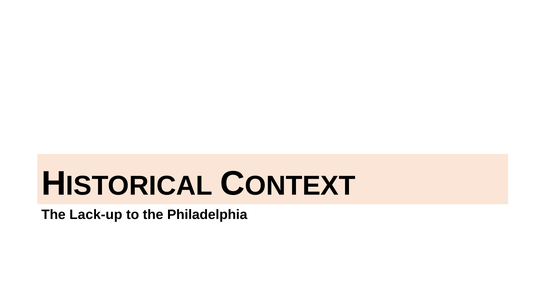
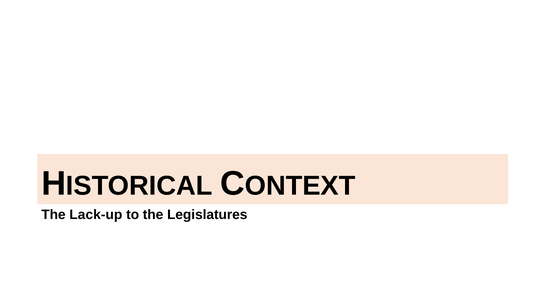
Philadelphia: Philadelphia -> Legislatures
